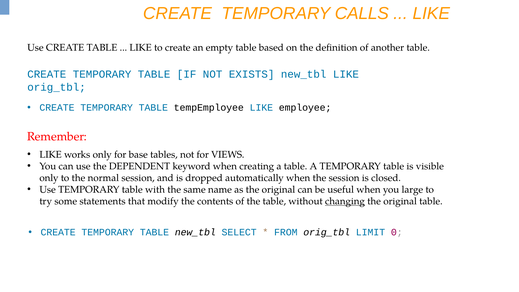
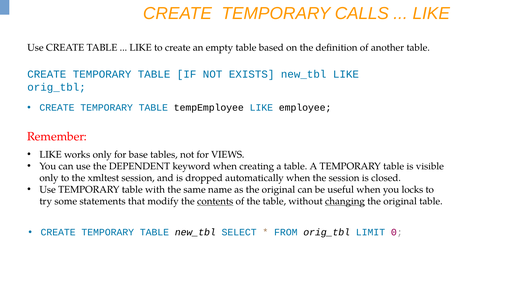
normal: normal -> xmltest
large: large -> locks
contents underline: none -> present
